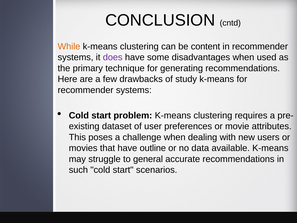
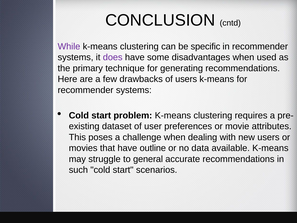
While colour: orange -> purple
content: content -> specific
of study: study -> users
